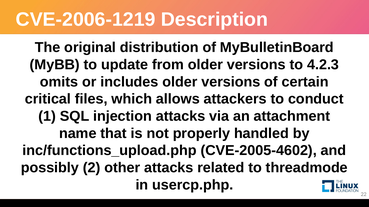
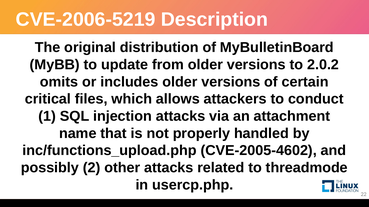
CVE-2006-1219: CVE-2006-1219 -> CVE-2006-5219
4.2.3: 4.2.3 -> 2.0.2
